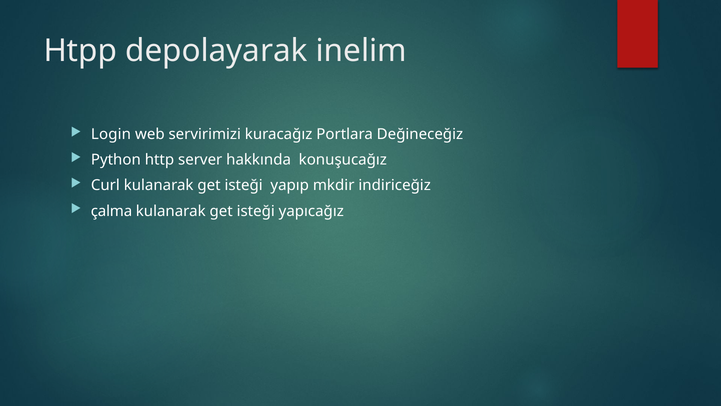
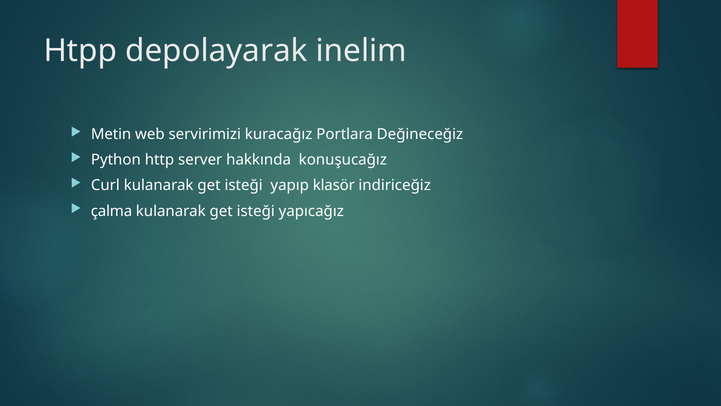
Login: Login -> Metin
mkdir: mkdir -> klasör
